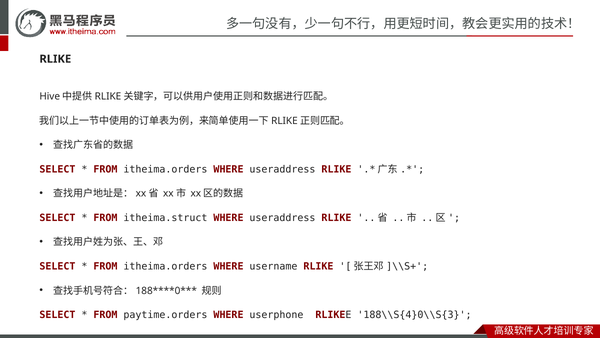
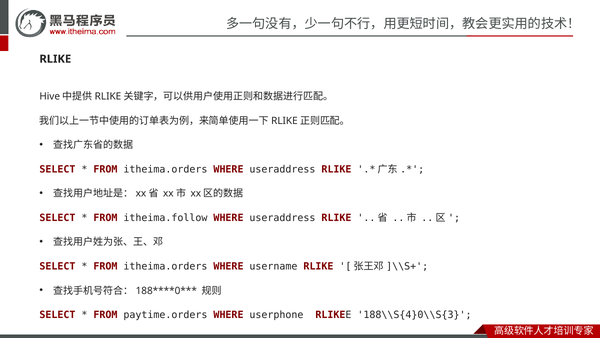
itheima.struct: itheima.struct -> itheima.follow
